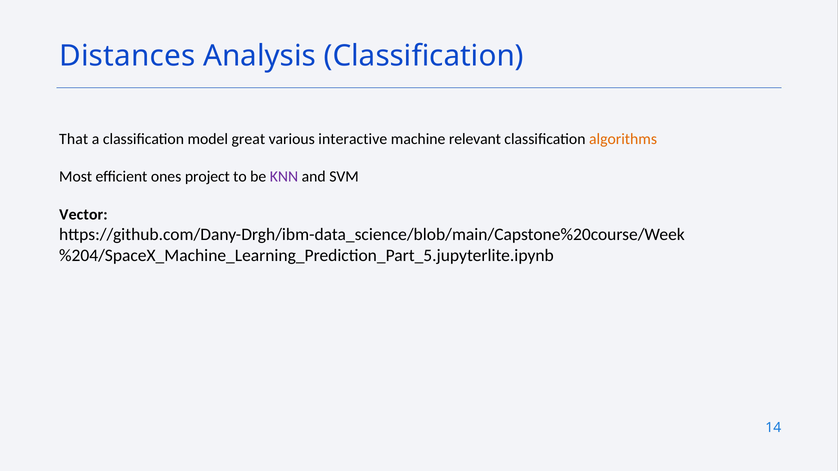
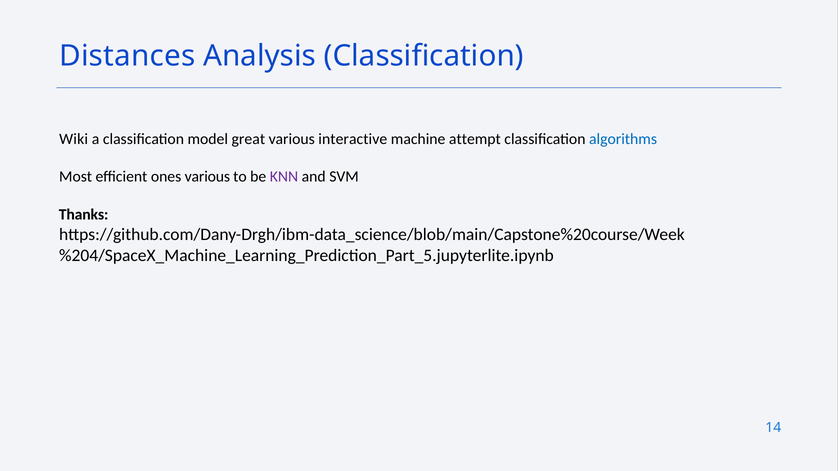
That: That -> Wiki
relevant: relevant -> attempt
algorithms colour: orange -> blue
ones project: project -> various
Vector: Vector -> Thanks
